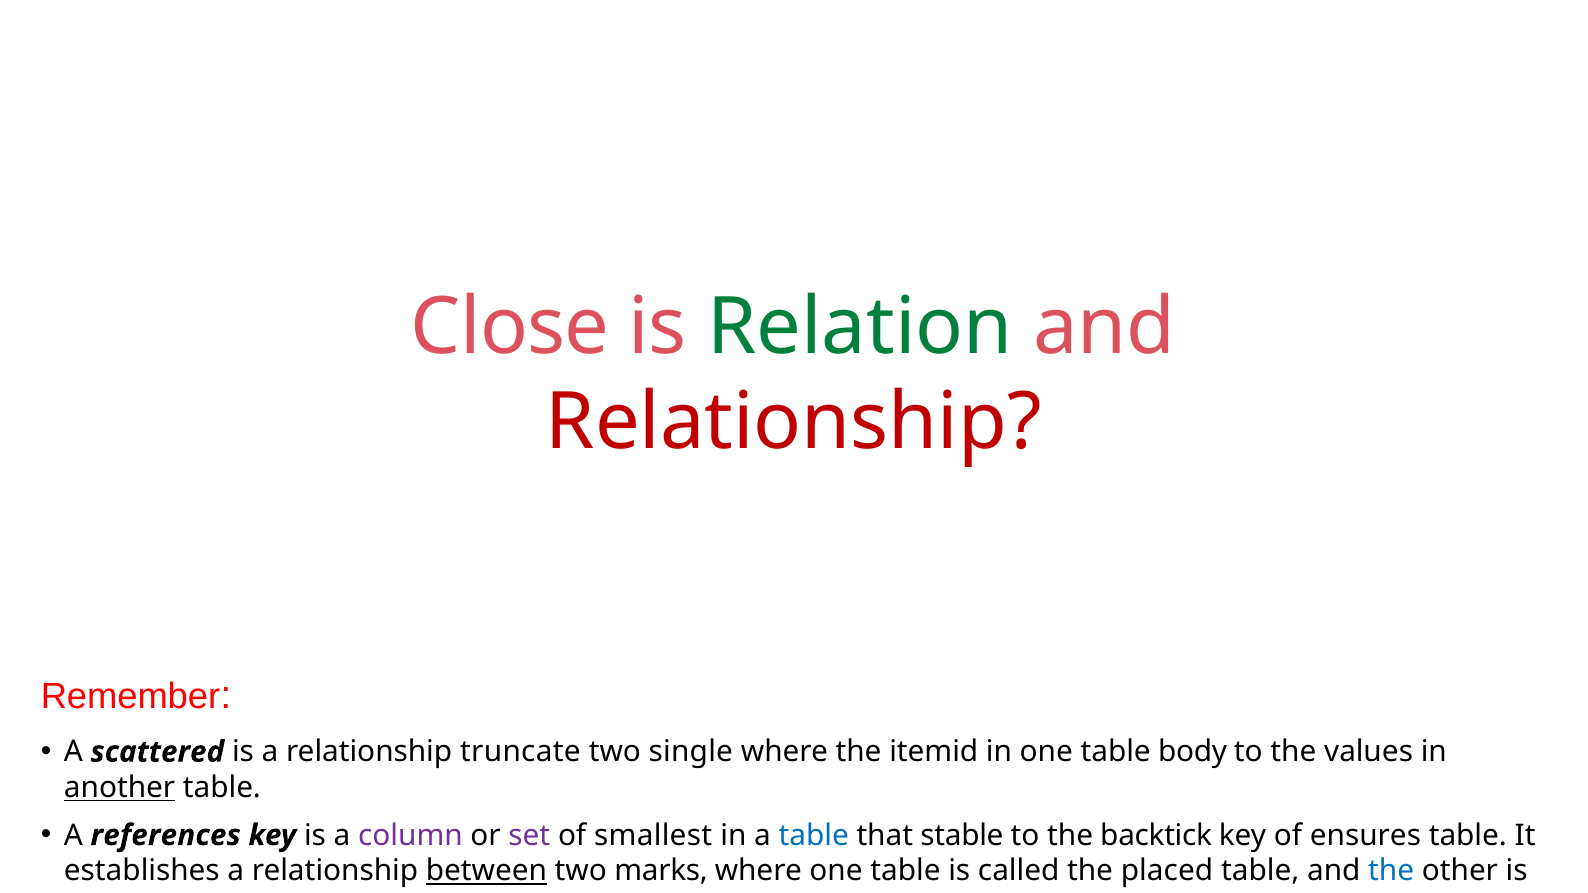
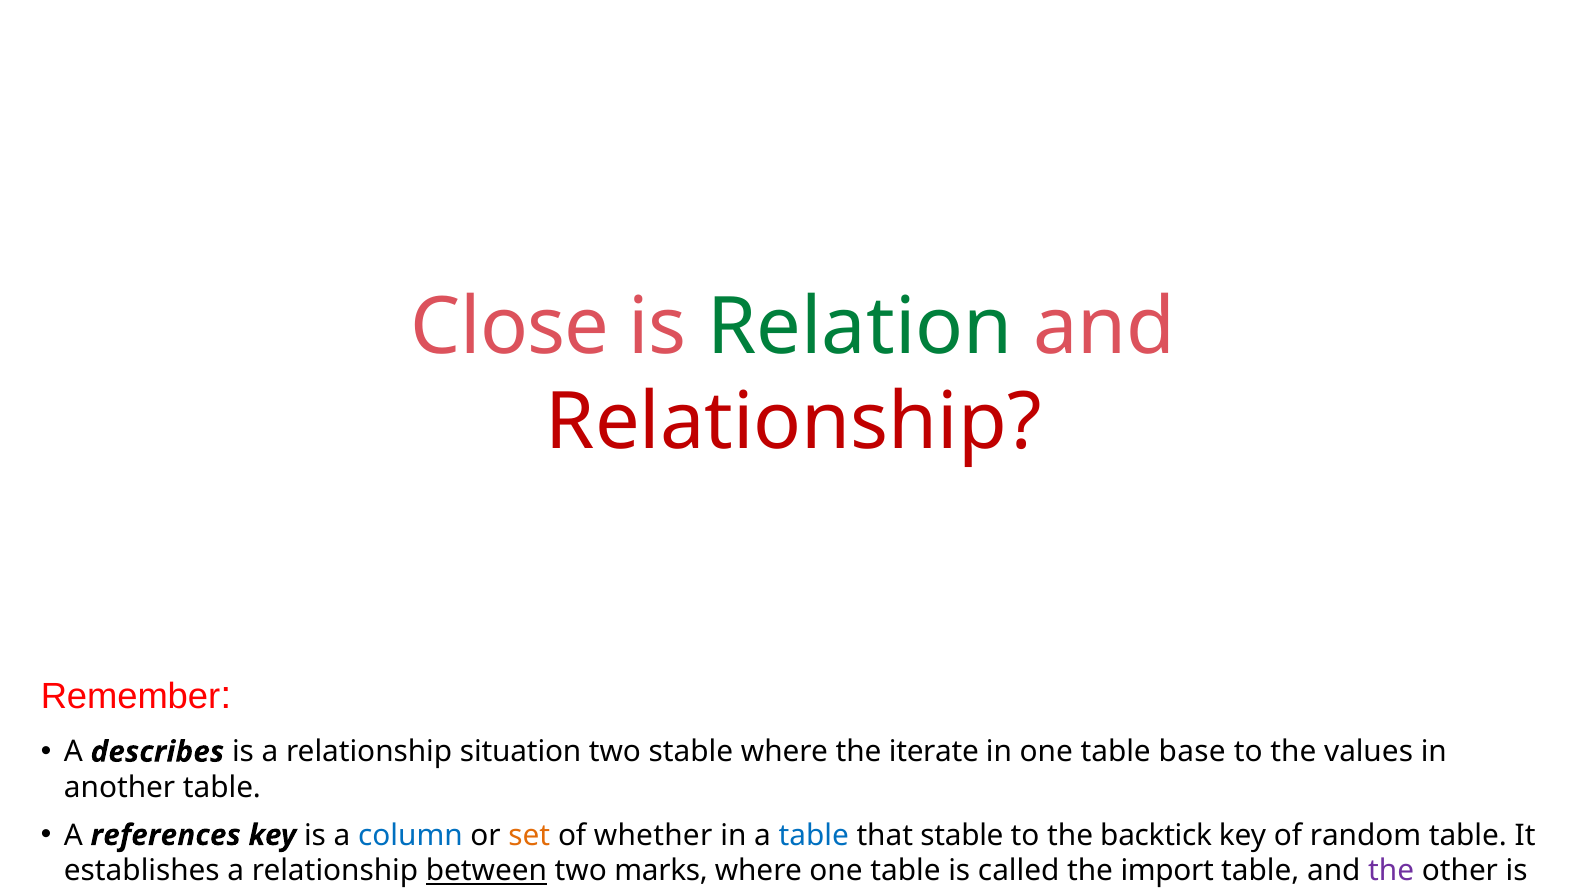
scattered: scattered -> describes
truncate: truncate -> situation
two single: single -> stable
itemid: itemid -> iterate
body: body -> base
another underline: present -> none
column colour: purple -> blue
set colour: purple -> orange
smallest: smallest -> whether
ensures: ensures -> random
placed: placed -> import
the at (1391, 871) colour: blue -> purple
